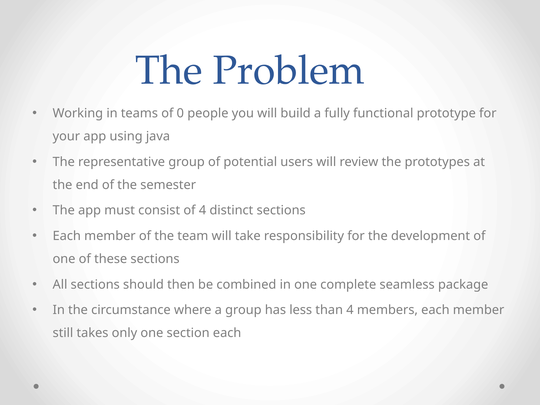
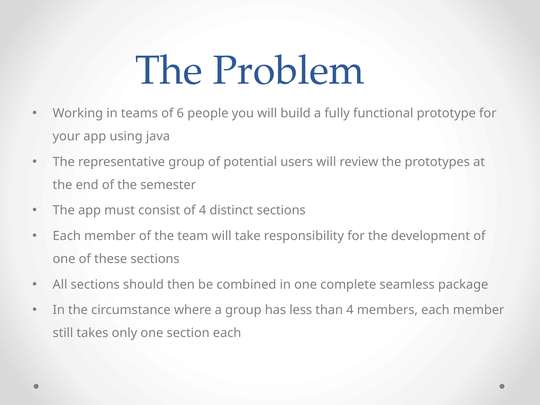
0: 0 -> 6
